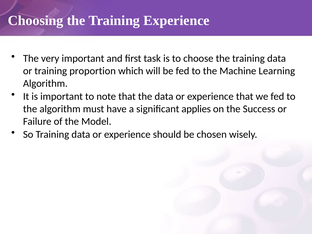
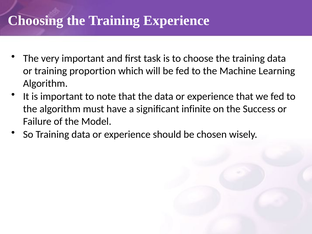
applies: applies -> infinite
